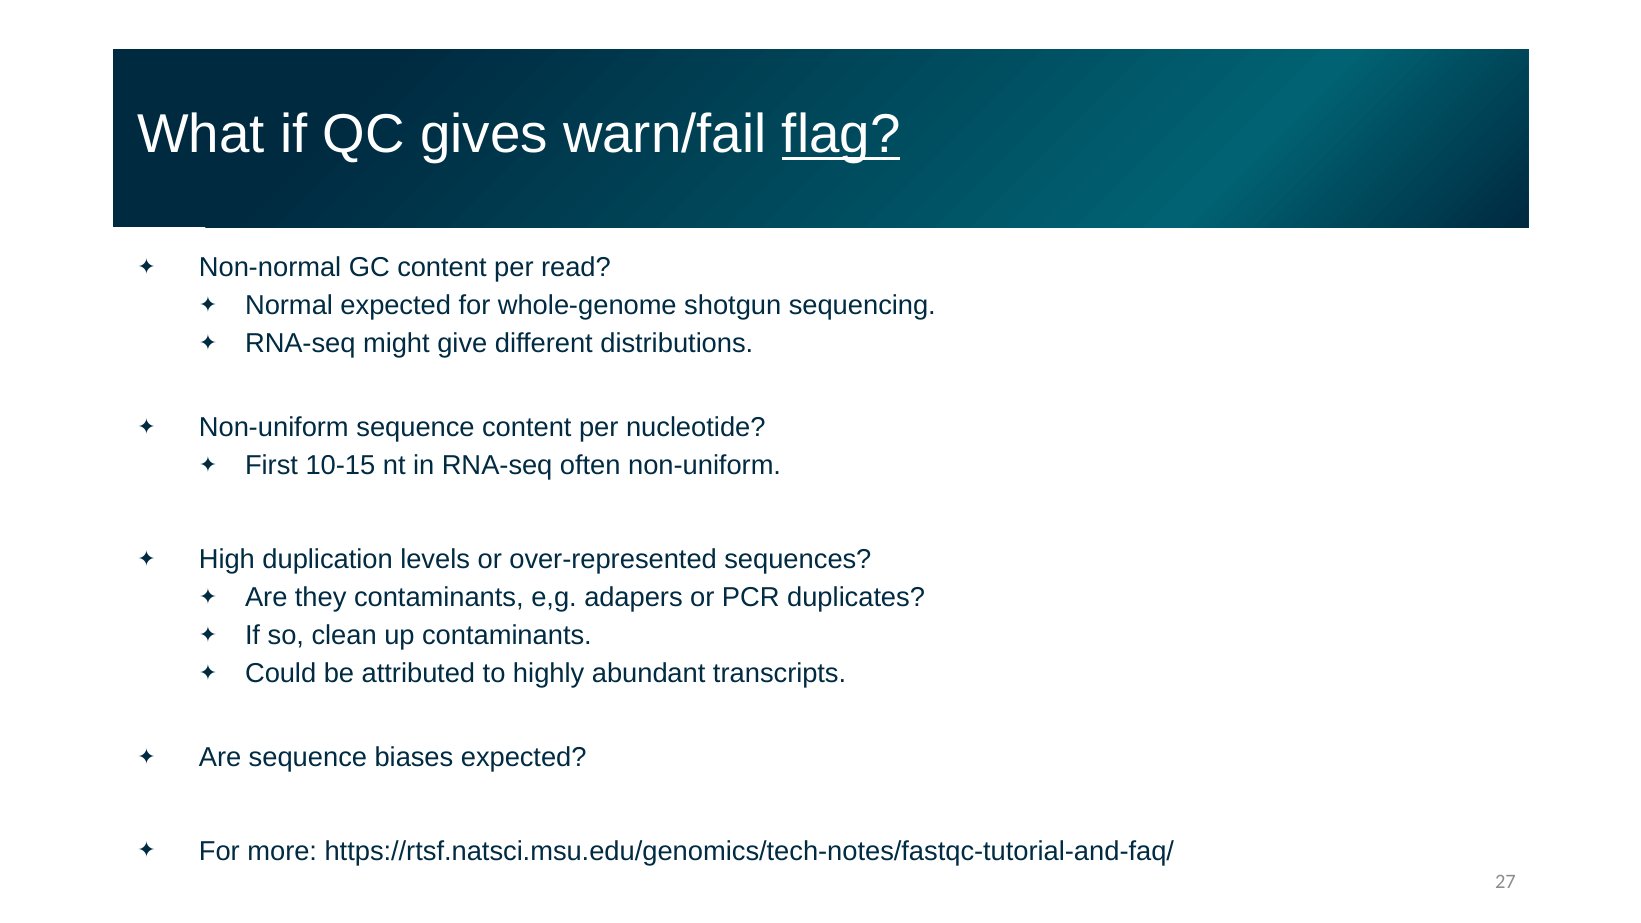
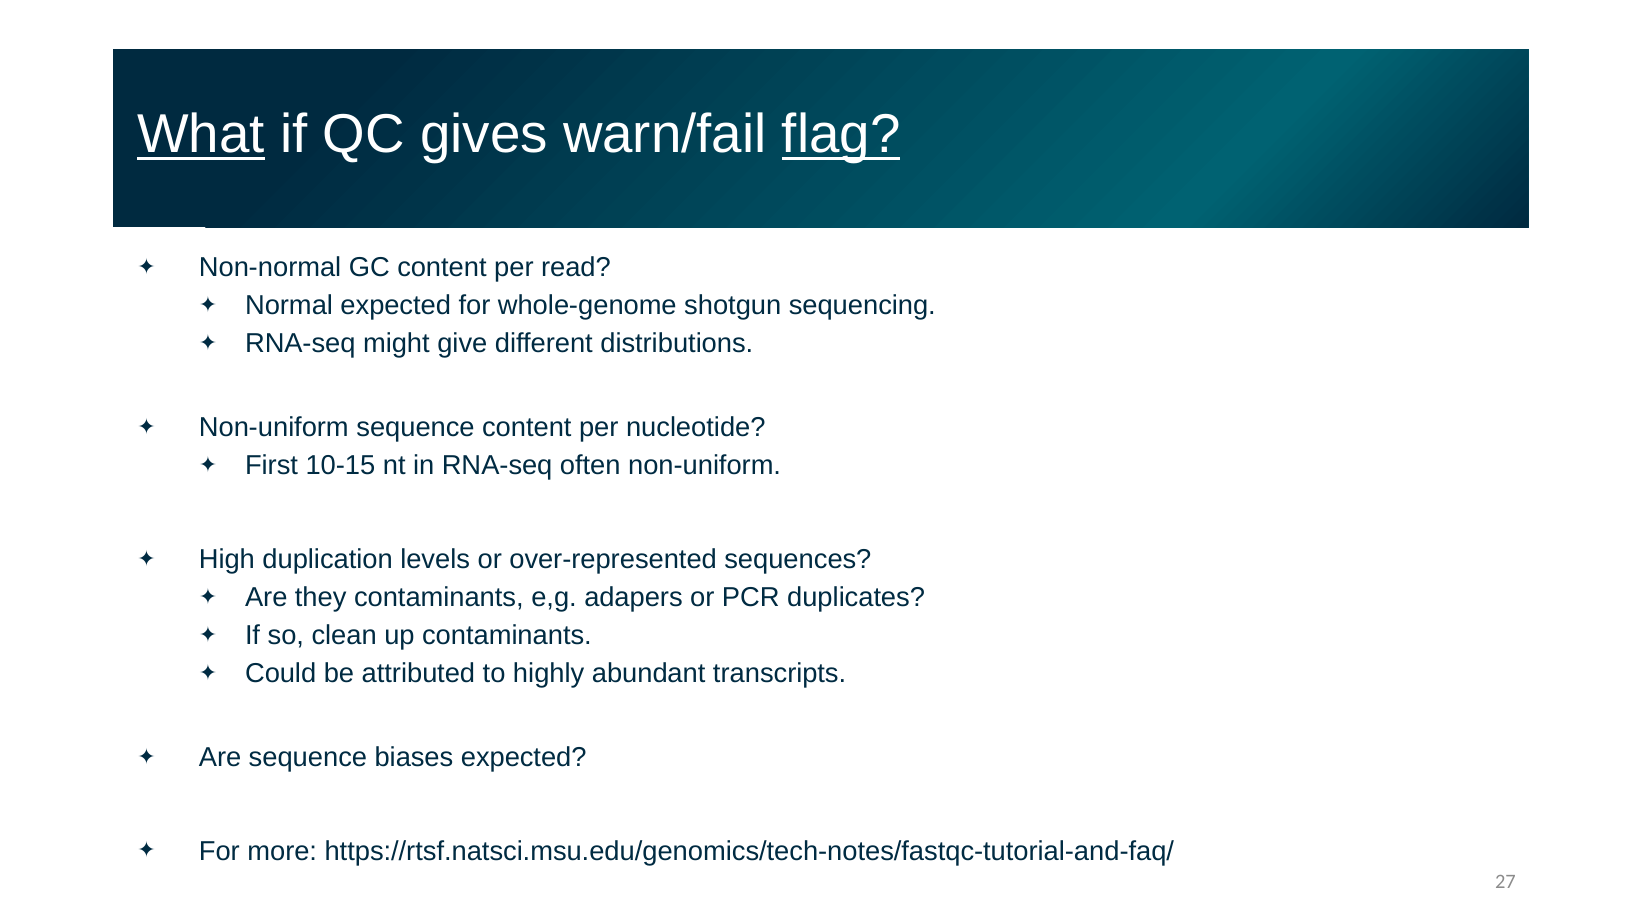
What underline: none -> present
